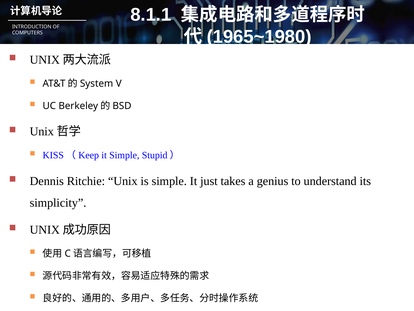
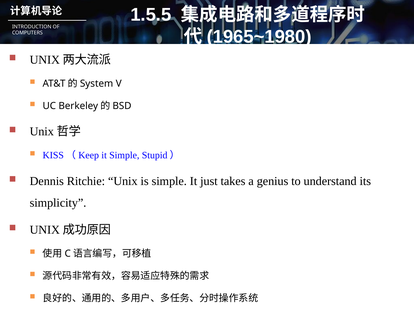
8.1.1: 8.1.1 -> 1.5.5
